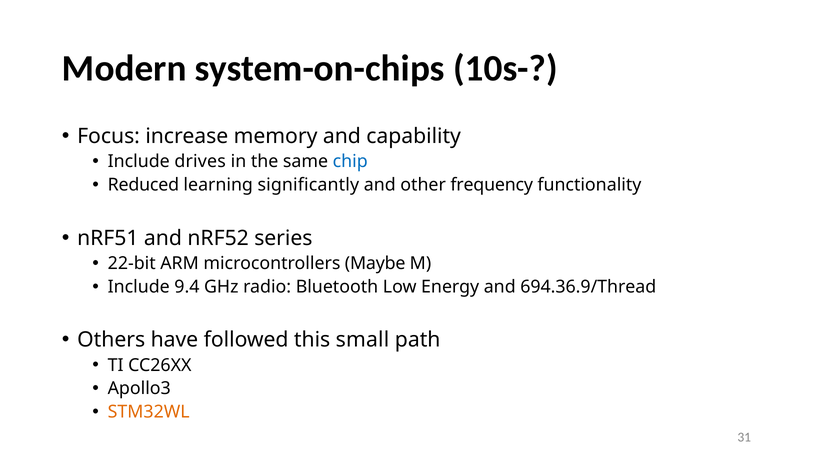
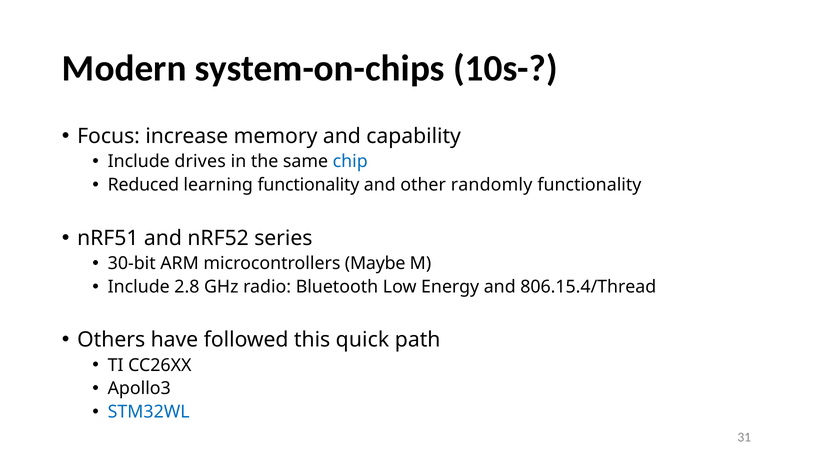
learning significantly: significantly -> functionality
frequency: frequency -> randomly
22-bit: 22-bit -> 30-bit
9.4: 9.4 -> 2.8
694.36.9/Thread: 694.36.9/Thread -> 806.15.4/Thread
small: small -> quick
STM32WL colour: orange -> blue
